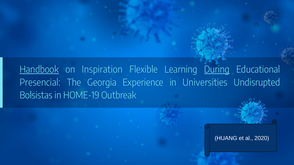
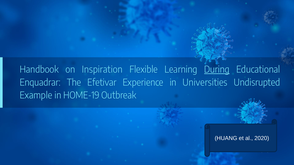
Handbook underline: present -> none
Presencial: Presencial -> Enquadrar
Georgia: Georgia -> Efetivar
Bolsistas: Bolsistas -> Example
